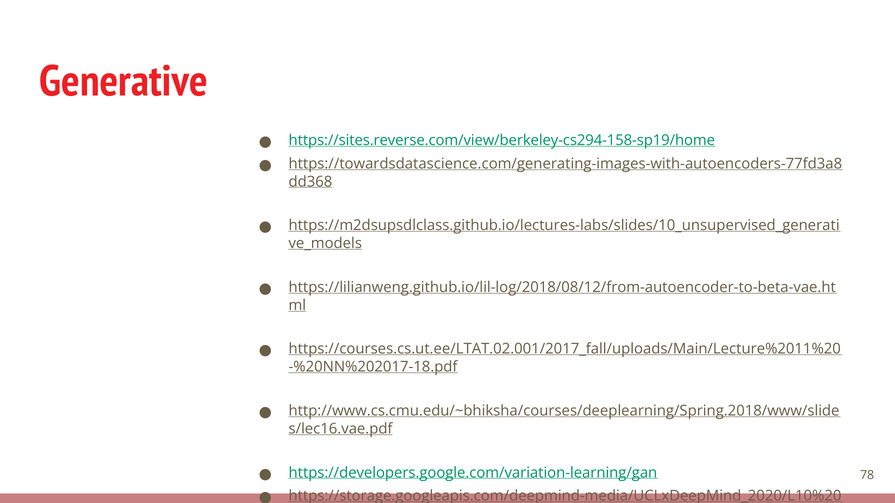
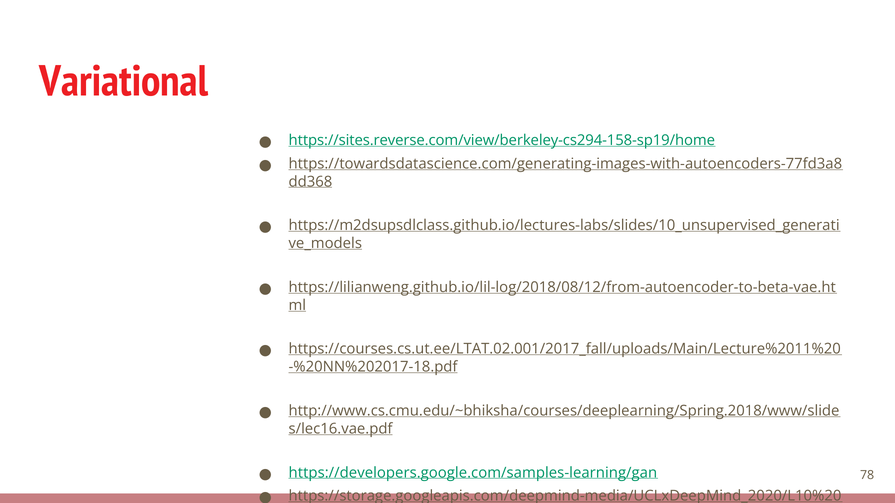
Generative: Generative -> Variational
https://developers.google.com/variation-learning/gan: https://developers.google.com/variation-learning/gan -> https://developers.google.com/samples-learning/gan
